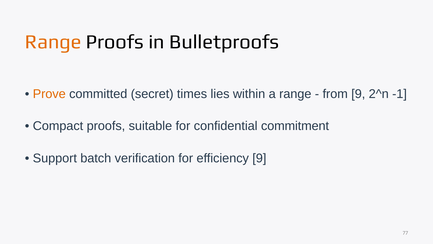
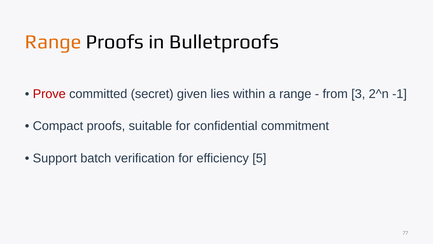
Prove colour: orange -> red
times: times -> given
from 9: 9 -> 3
efficiency 9: 9 -> 5
